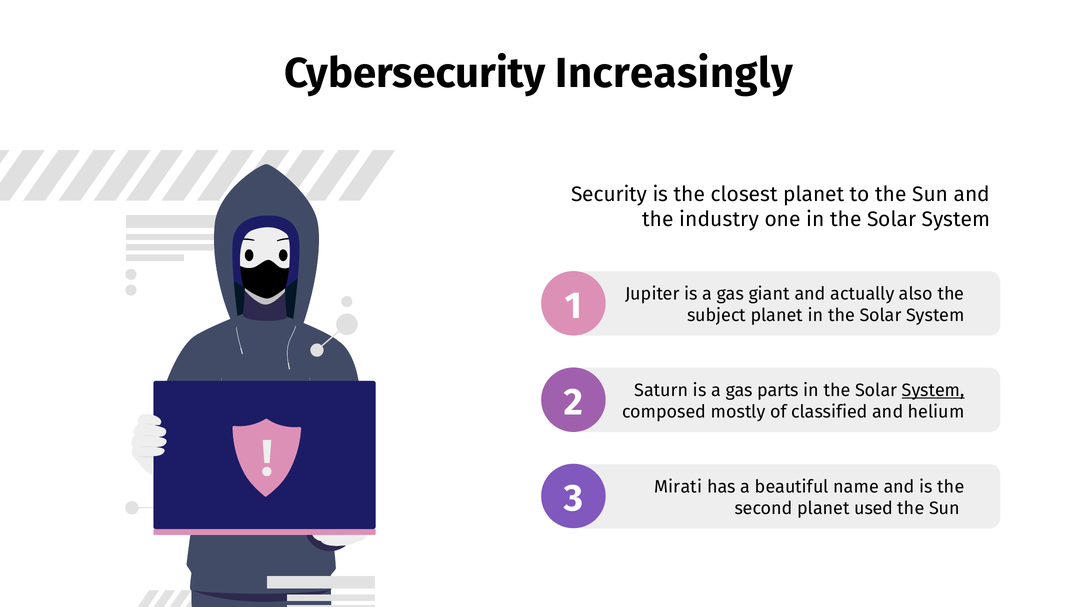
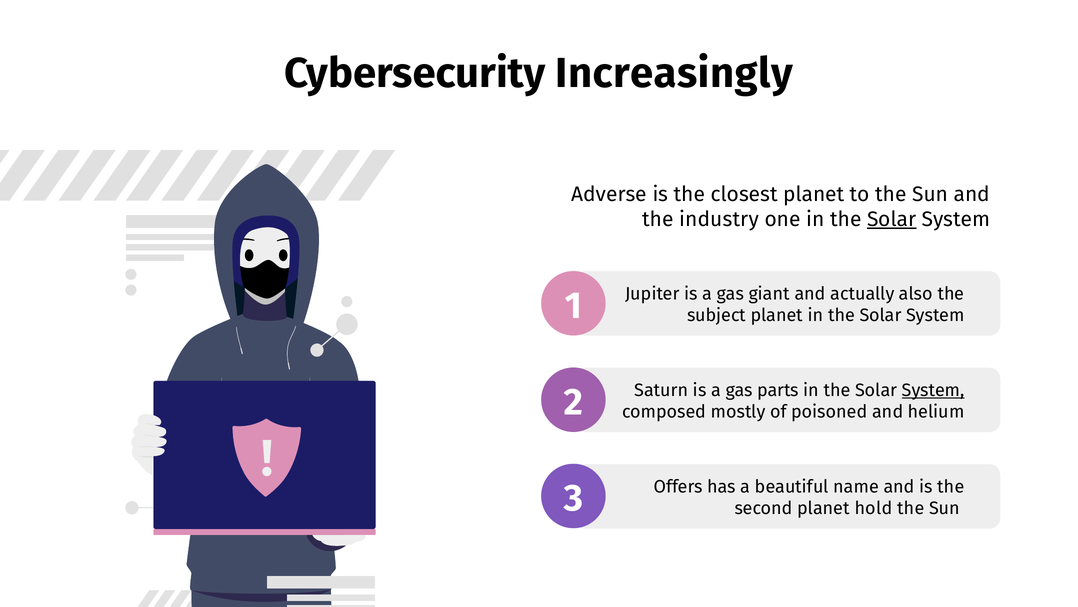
Security: Security -> Adverse
Solar at (892, 219) underline: none -> present
classified: classified -> poisoned
Mirati: Mirati -> Offers
used: used -> hold
